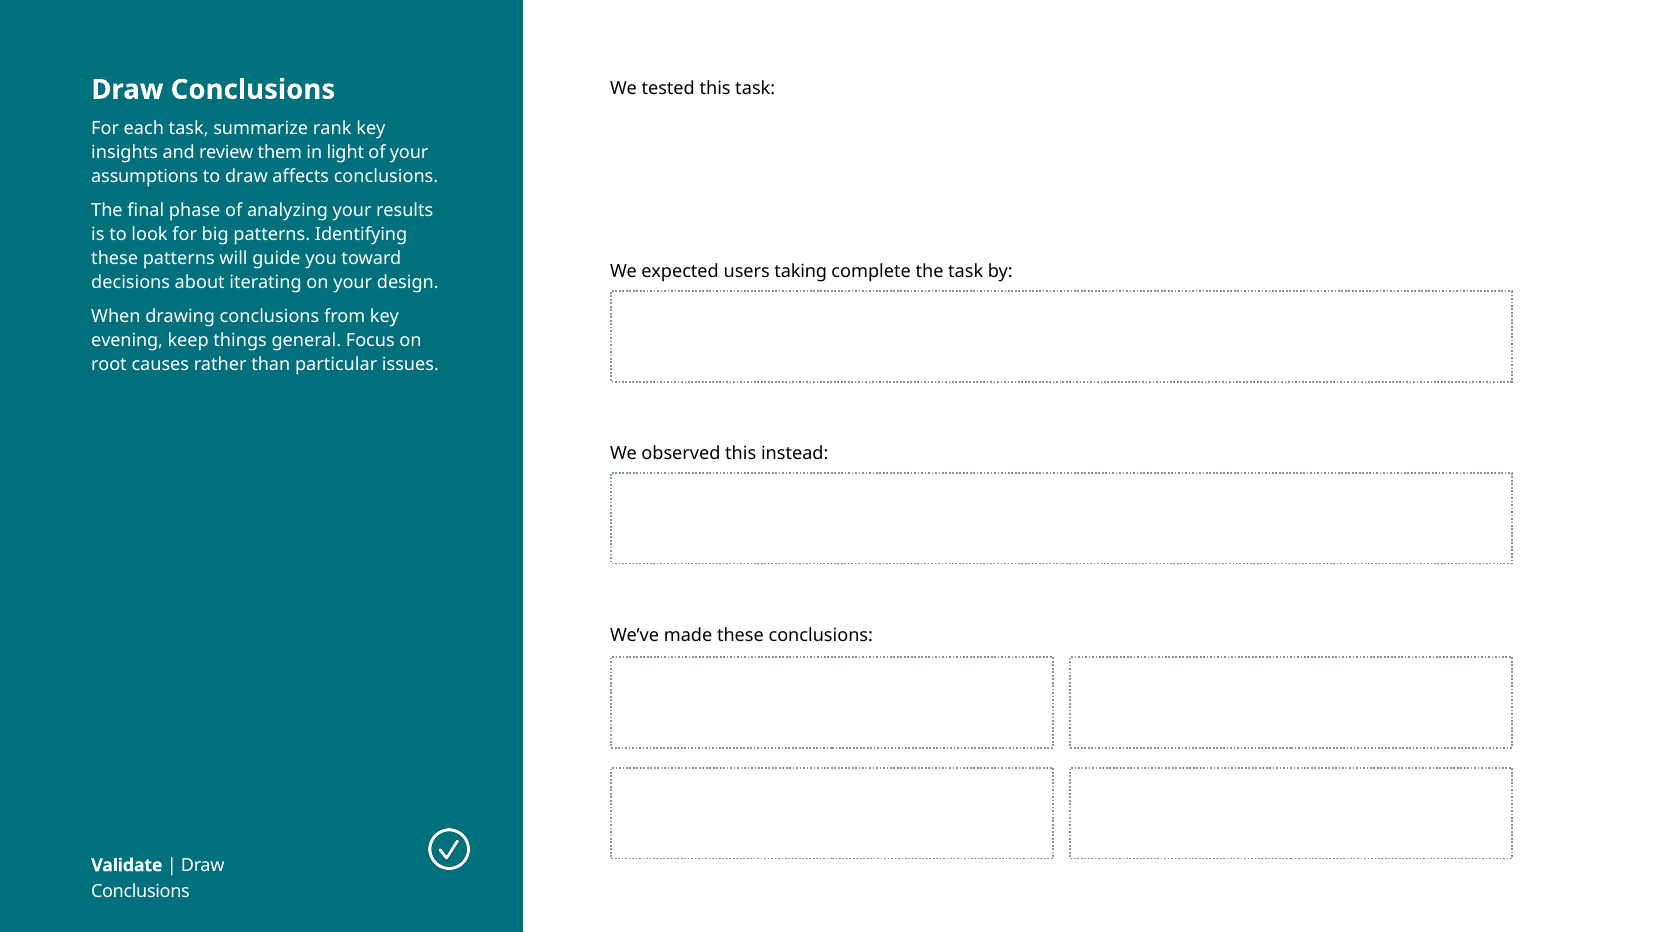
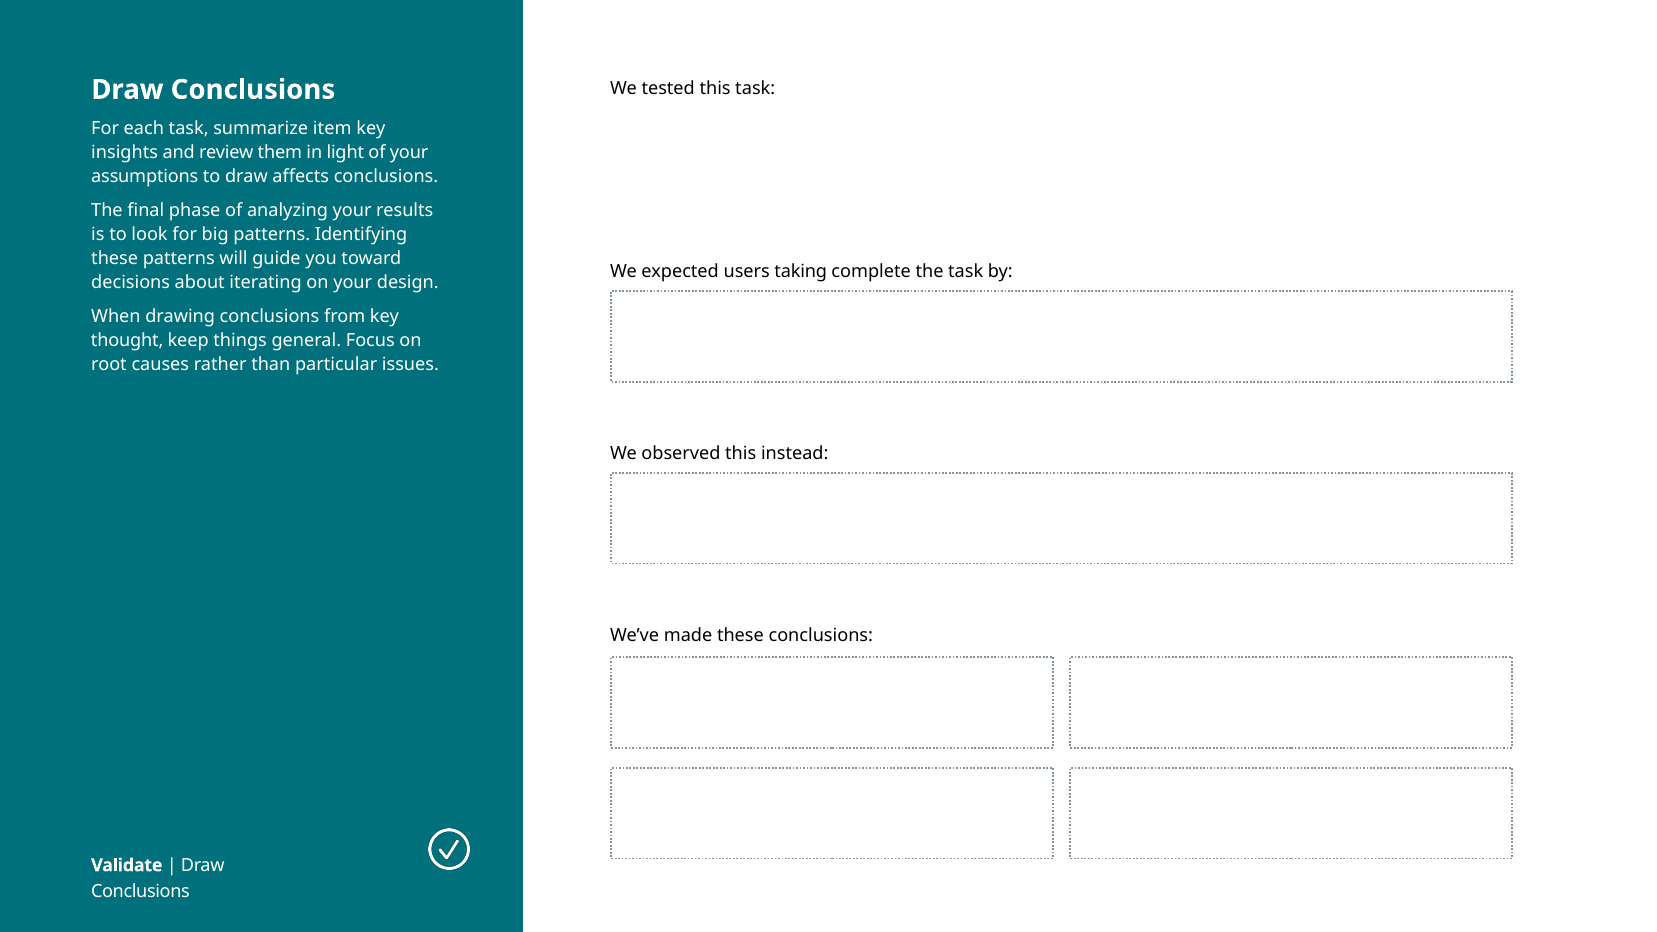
rank: rank -> item
evening: evening -> thought
